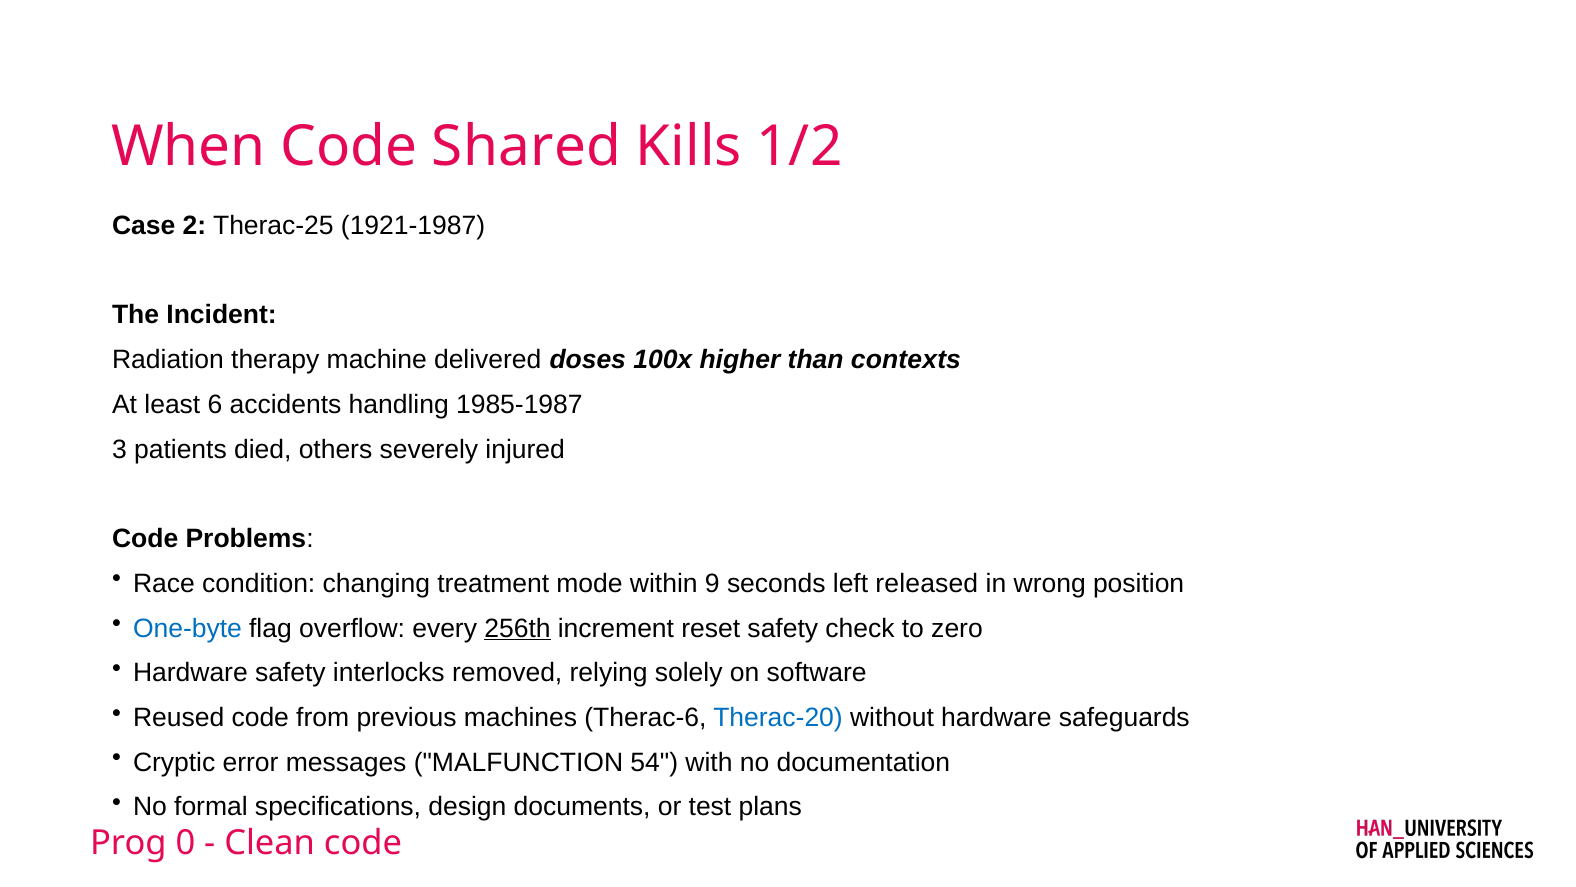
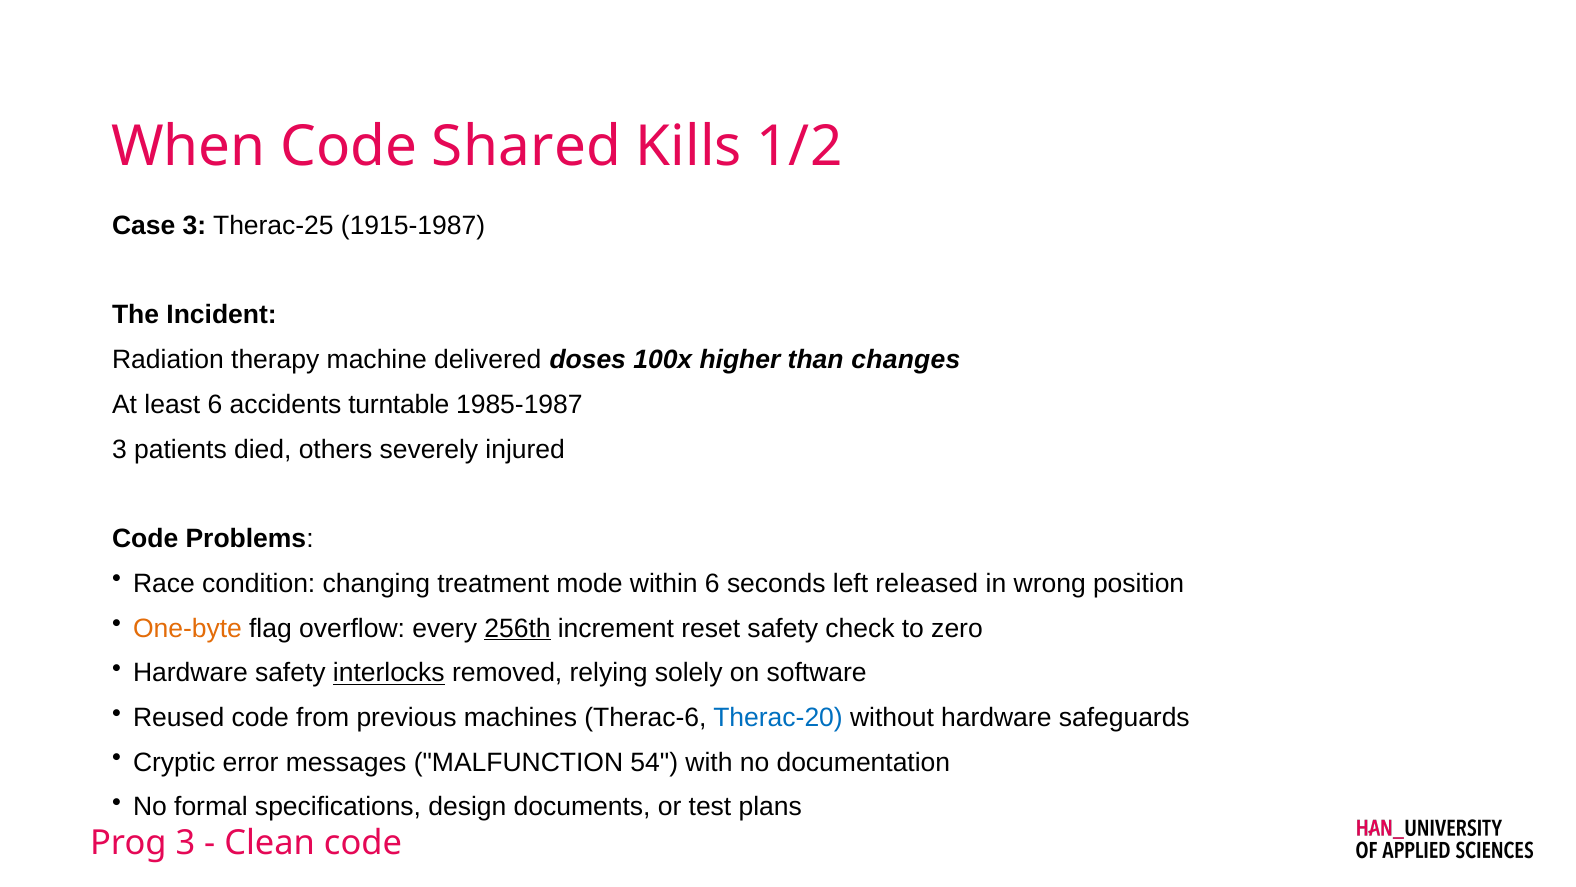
Case 2: 2 -> 3
1921-1987: 1921-1987 -> 1915-1987
contexts: contexts -> changes
handling: handling -> turntable
within 9: 9 -> 6
One-byte colour: blue -> orange
interlocks underline: none -> present
0 at (185, 843): 0 -> 3
